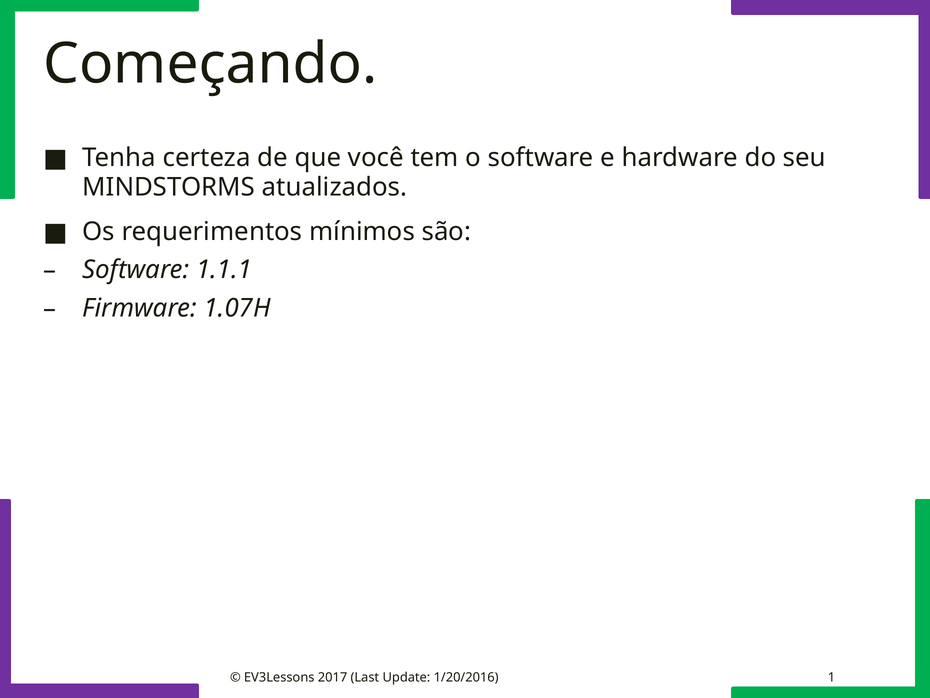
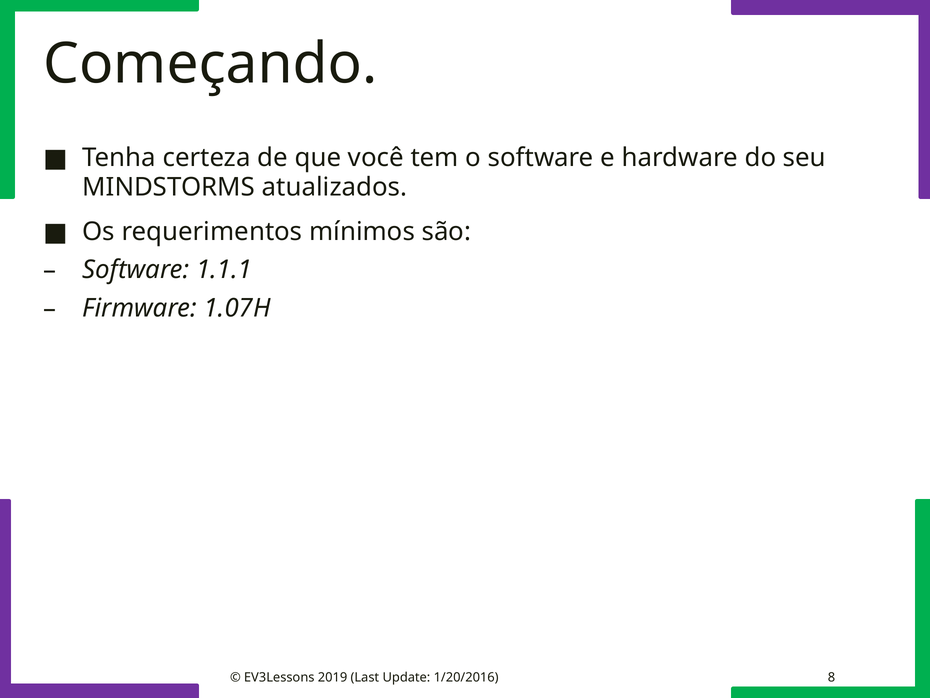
2017: 2017 -> 2019
1: 1 -> 8
